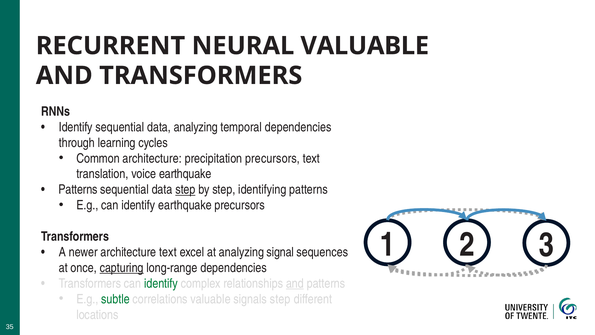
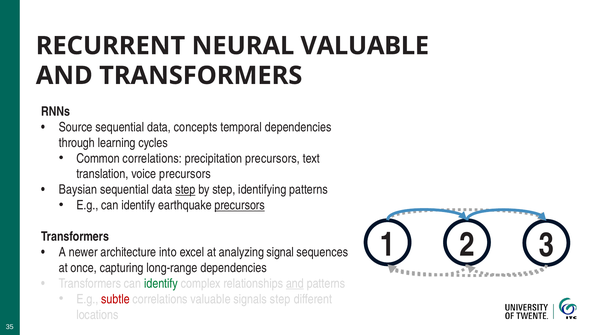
Identify at (76, 127): Identify -> Source
data analyzing: analyzing -> concepts
Common architecture: architecture -> correlations
voice earthquake: earthquake -> precursors
Patterns at (78, 189): Patterns -> Baysian
precursors at (240, 205) underline: none -> present
architecture text: text -> into
capturing underline: present -> none
subtle colour: green -> red
